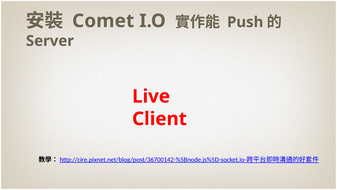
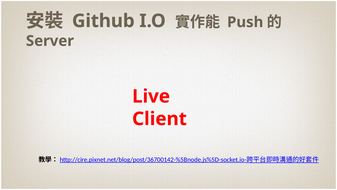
Comet: Comet -> Github
